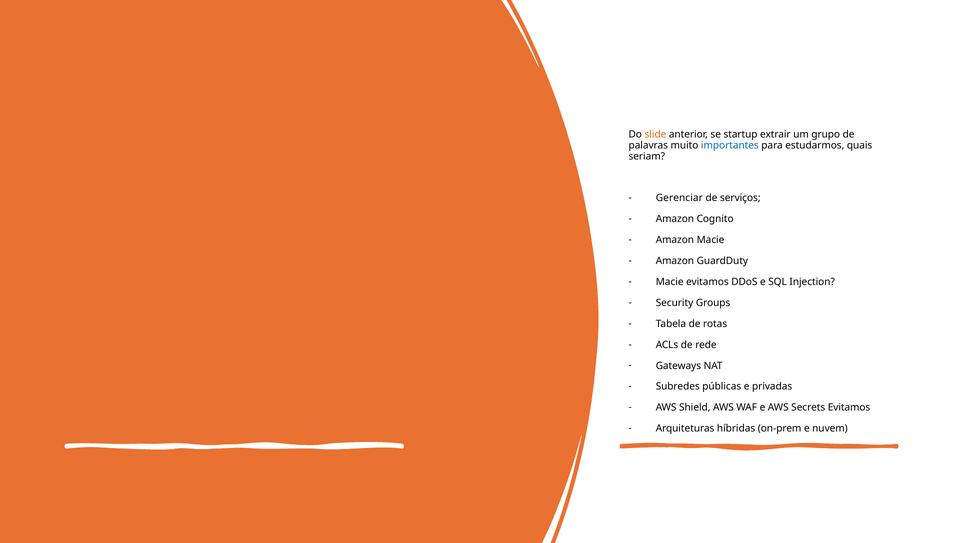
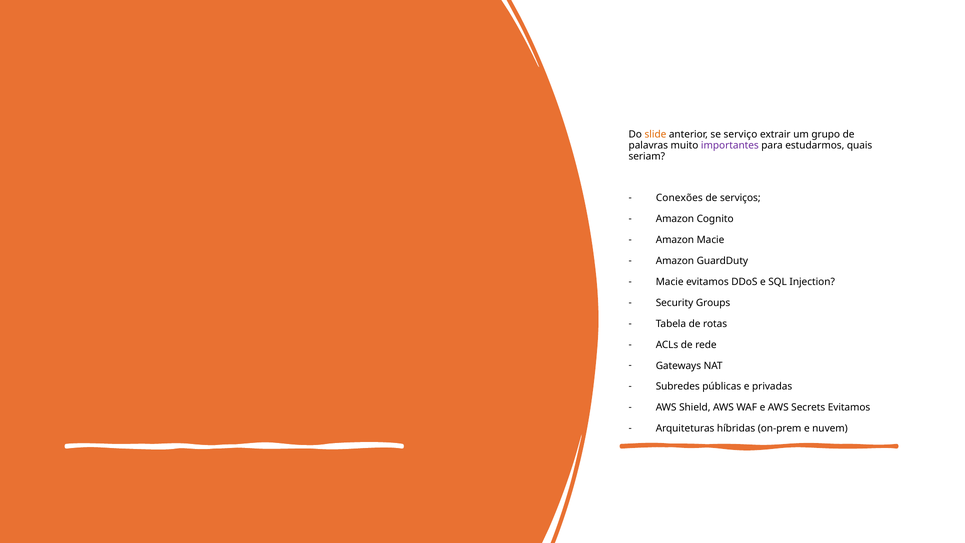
startup: startup -> serviço
importantes colour: blue -> purple
Gerenciar: Gerenciar -> Conexões
